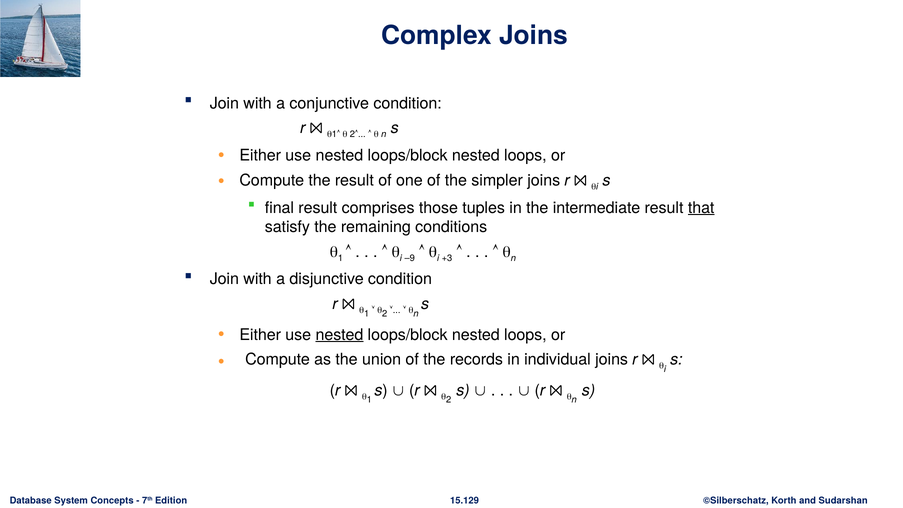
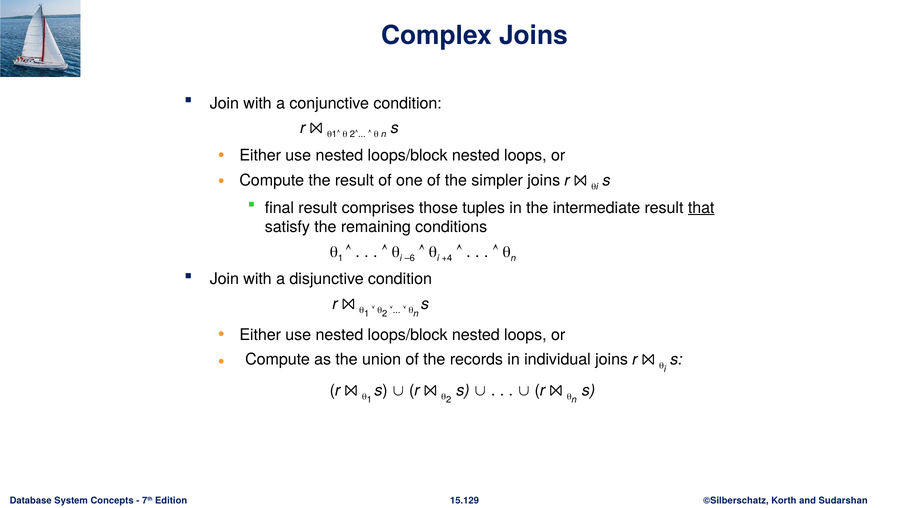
–9: –9 -> –6
+3: +3 -> +4
nested at (339, 335) underline: present -> none
